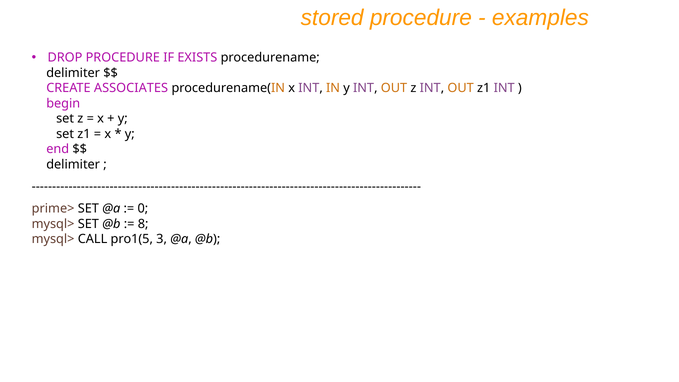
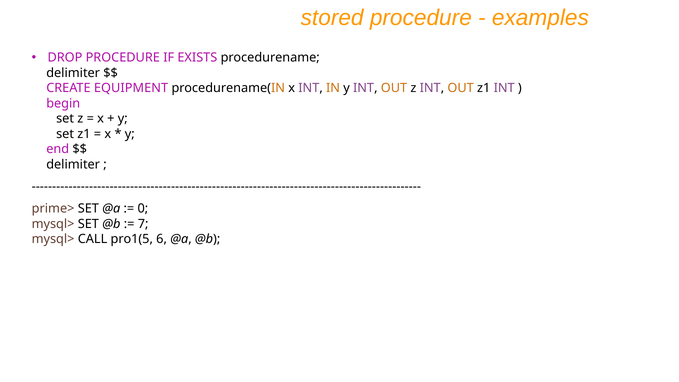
ASSOCIATES: ASSOCIATES -> EQUIPMENT
8: 8 -> 7
3: 3 -> 6
